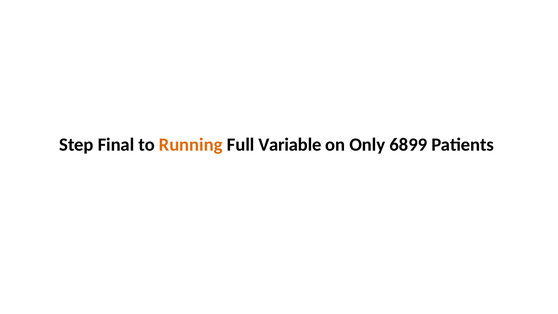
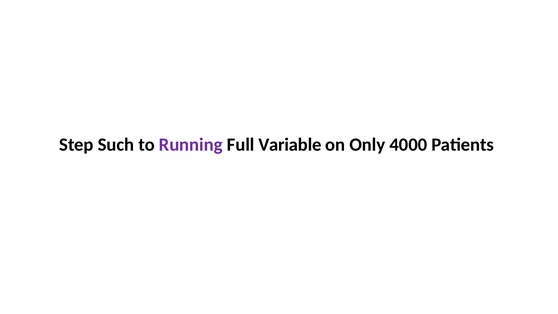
Final: Final -> Such
Running colour: orange -> purple
6899: 6899 -> 4000
